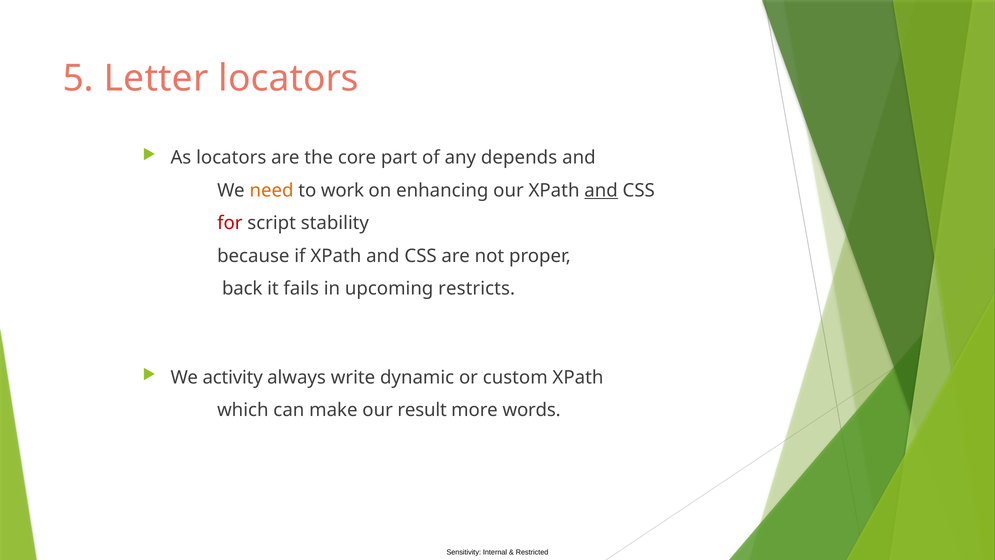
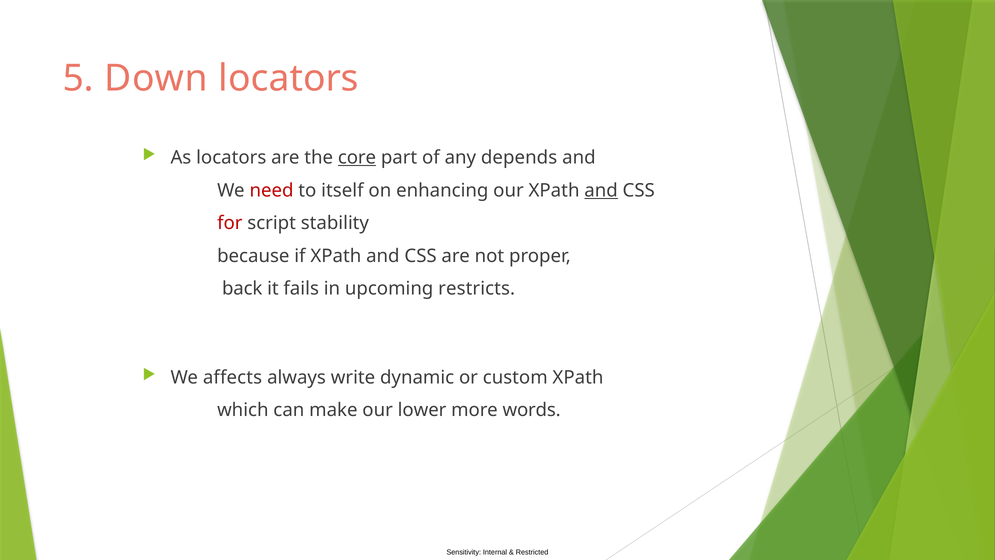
Letter: Letter -> Down
core underline: none -> present
need colour: orange -> red
work: work -> itself
activity: activity -> affects
result: result -> lower
